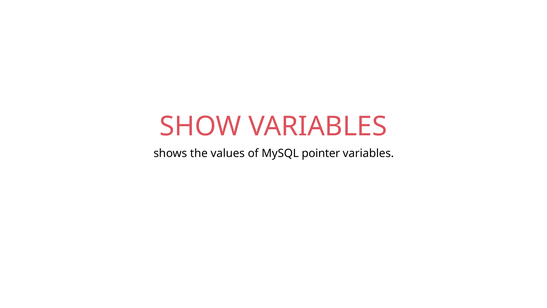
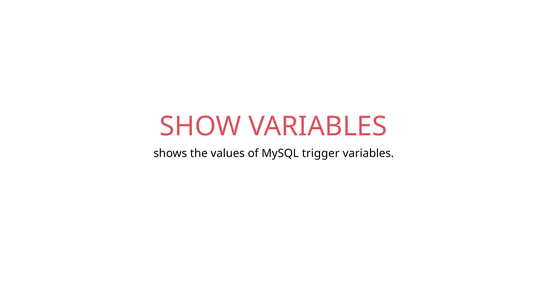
pointer: pointer -> trigger
